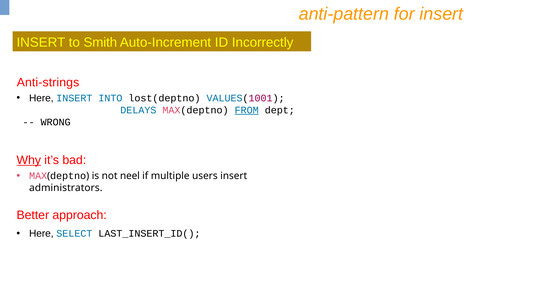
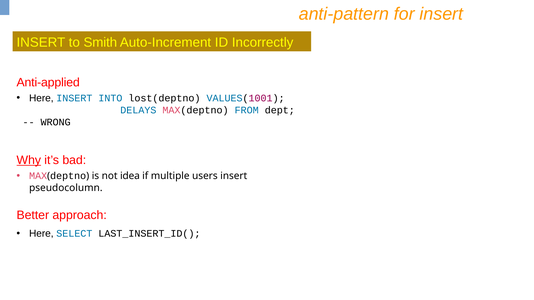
Anti-strings: Anti-strings -> Anti-applied
FROM underline: present -> none
neel: neel -> idea
administrators: administrators -> pseudocolumn
